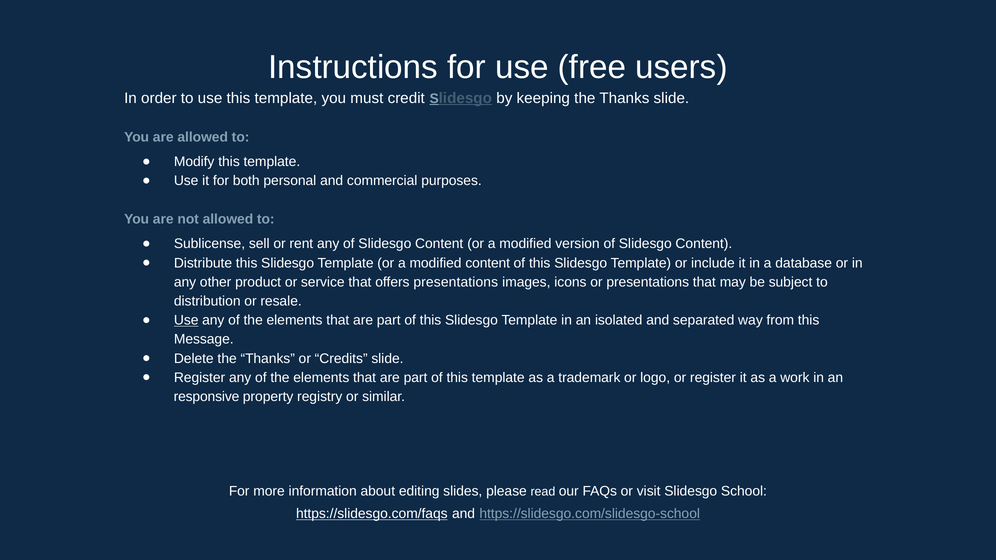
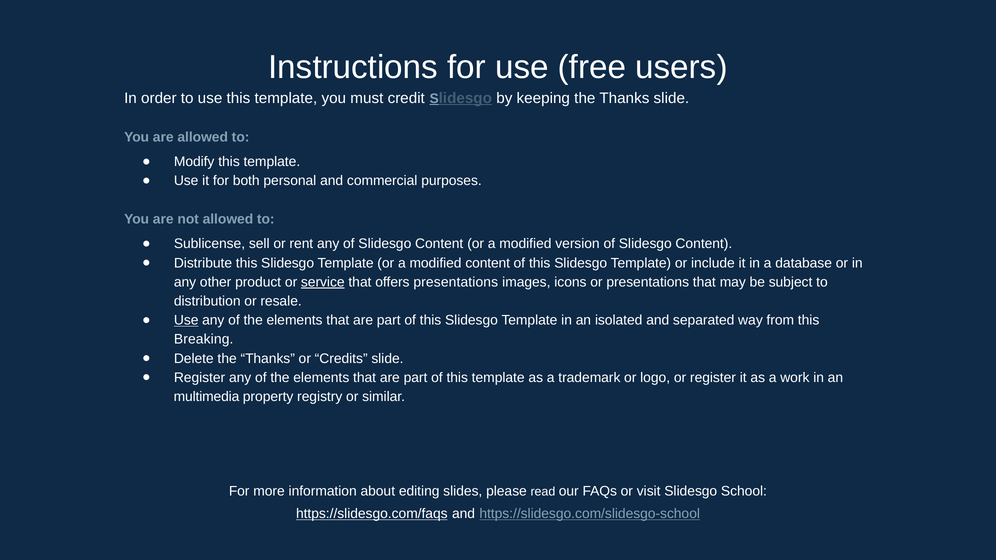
service underline: none -> present
Message: Message -> Breaking
responsive: responsive -> multimedia
